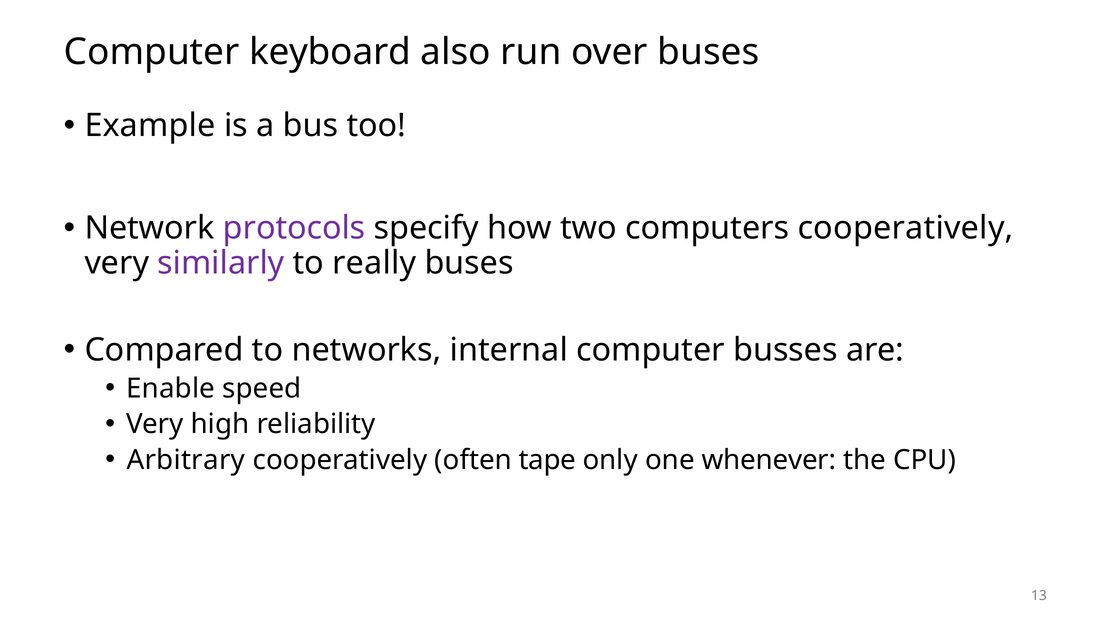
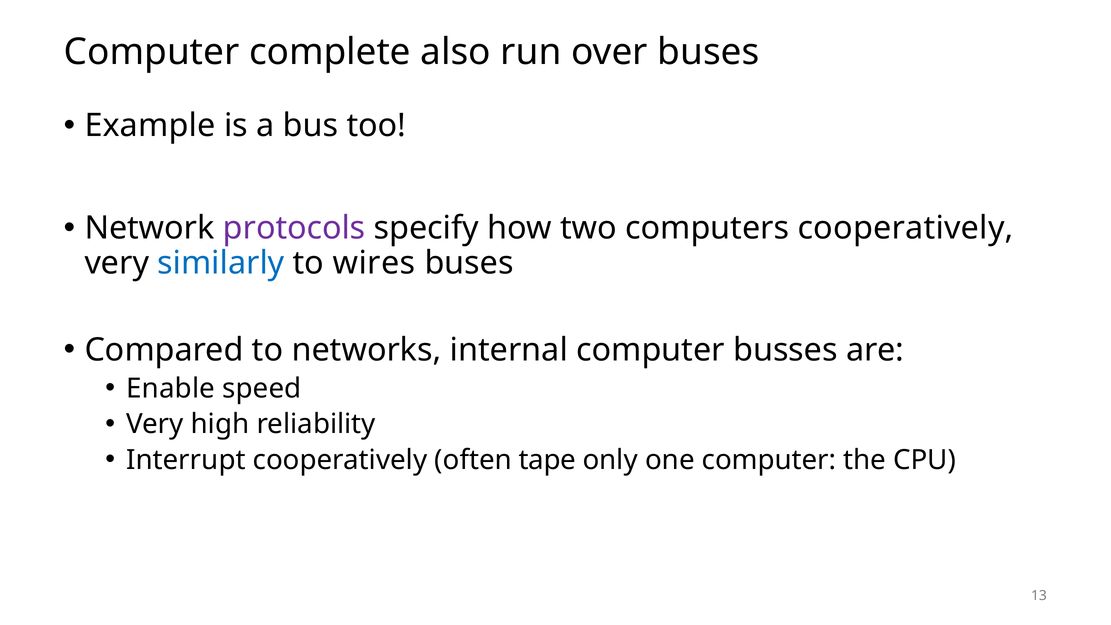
keyboard: keyboard -> complete
similarly colour: purple -> blue
really: really -> wires
Arbitrary: Arbitrary -> Interrupt
one whenever: whenever -> computer
